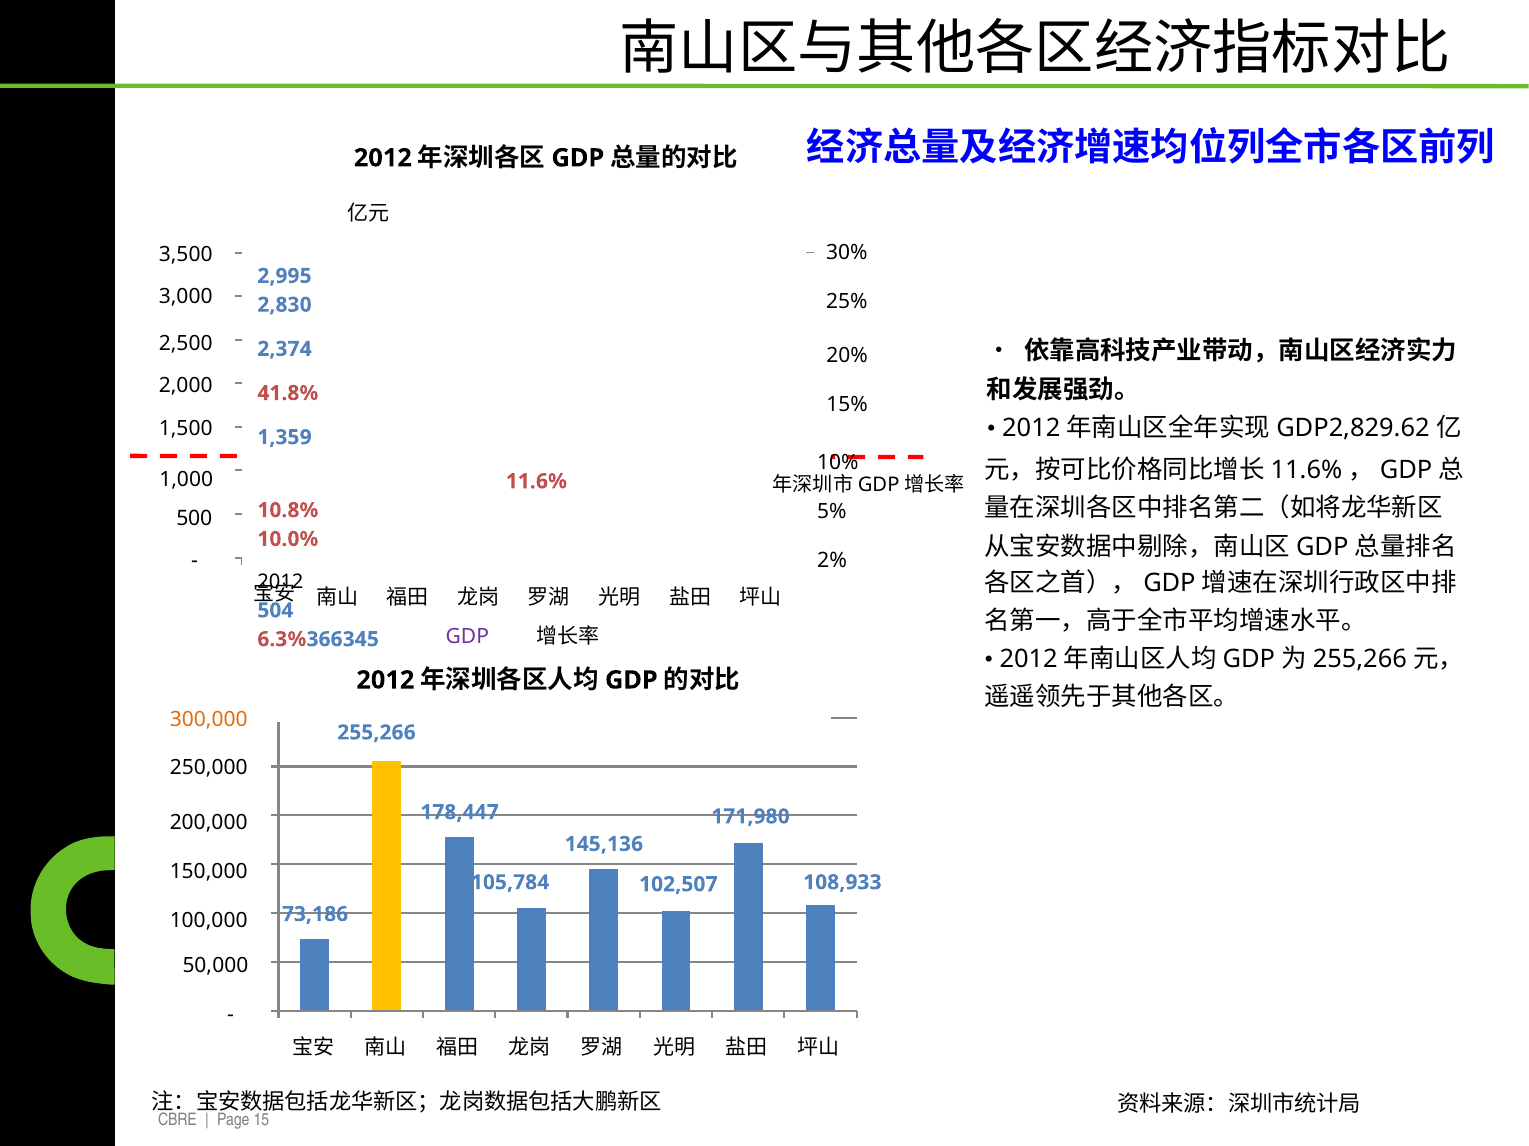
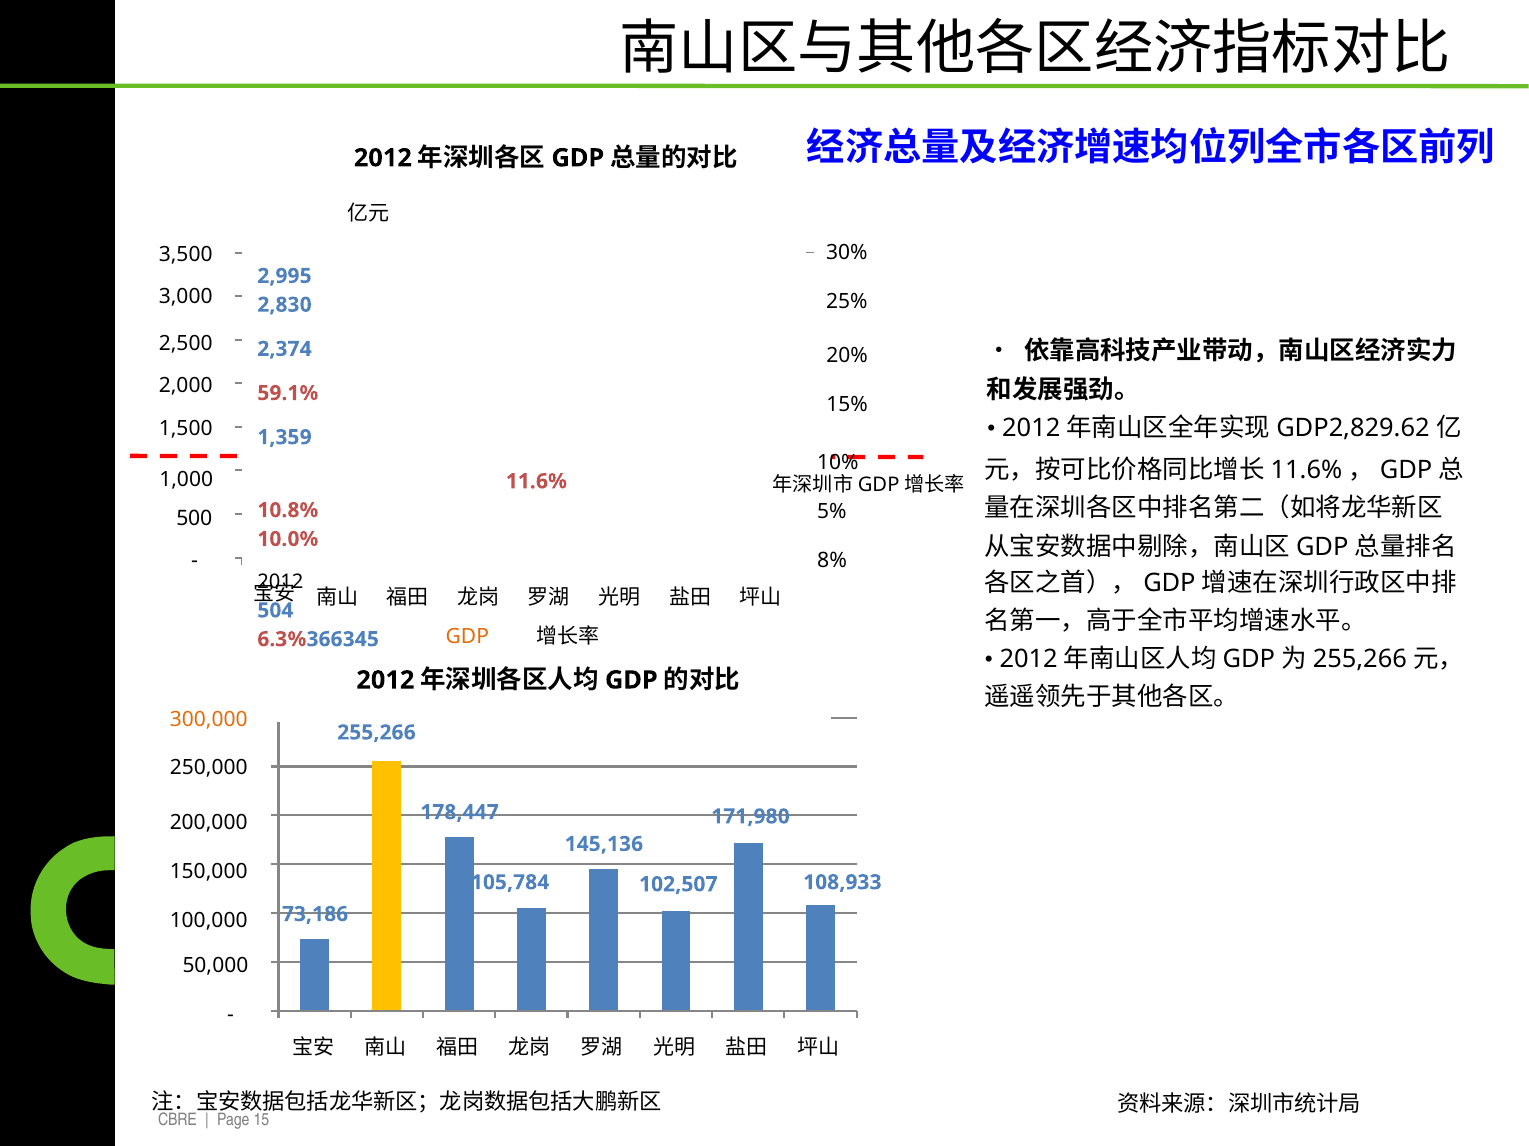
41.8%: 41.8% -> 59.1%
2%: 2% -> 8%
GDP at (467, 637) colour: purple -> orange
